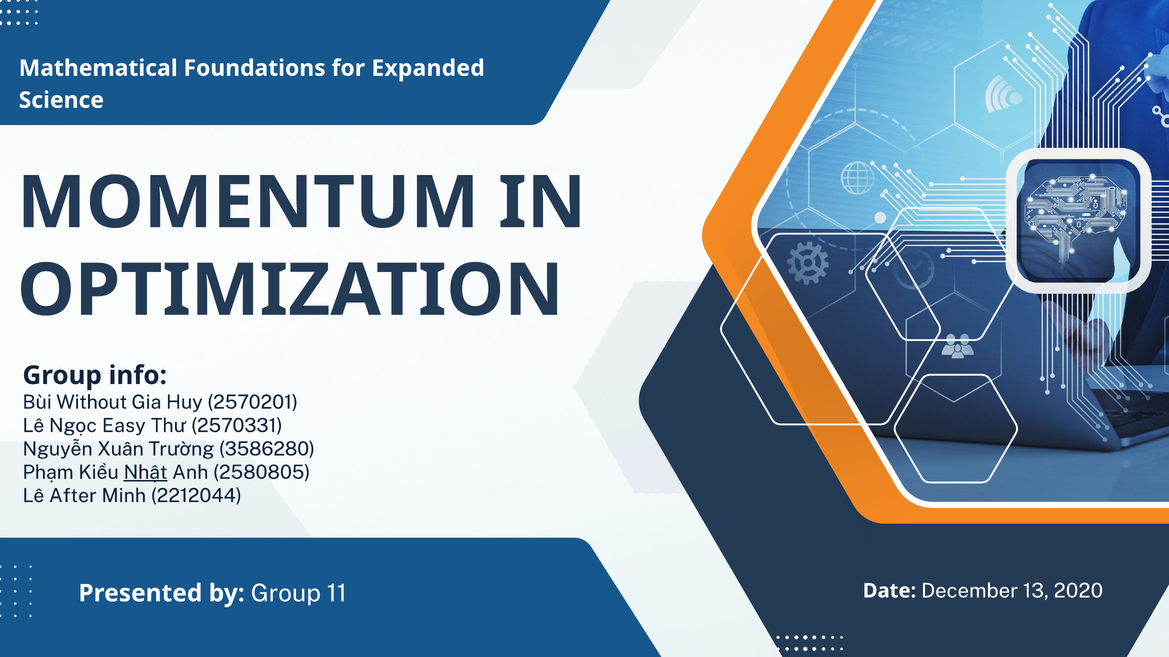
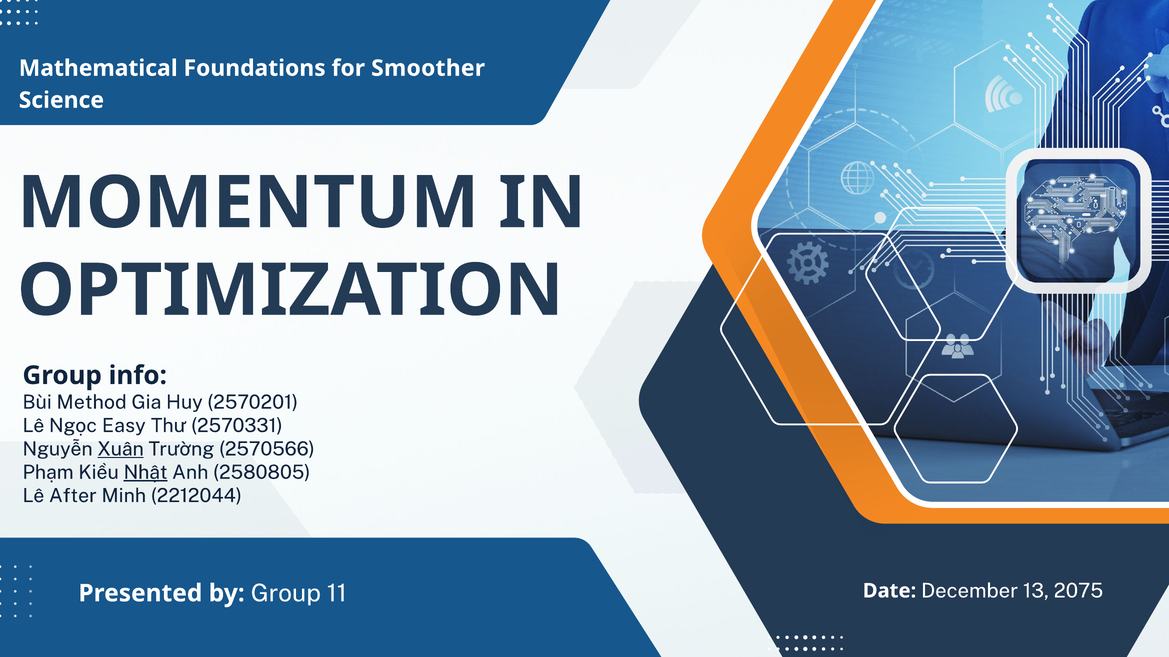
Expanded: Expanded -> Smoother
Without: Without -> Method
Xuân underline: none -> present
3586280: 3586280 -> 2570566
2020: 2020 -> 2075
